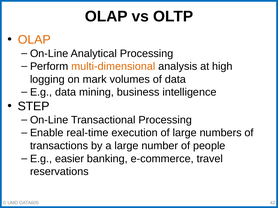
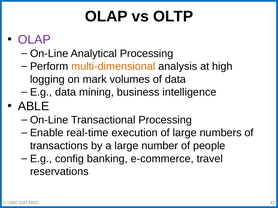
OLAP at (34, 40) colour: orange -> purple
STEP: STEP -> ABLE
easier: easier -> config
